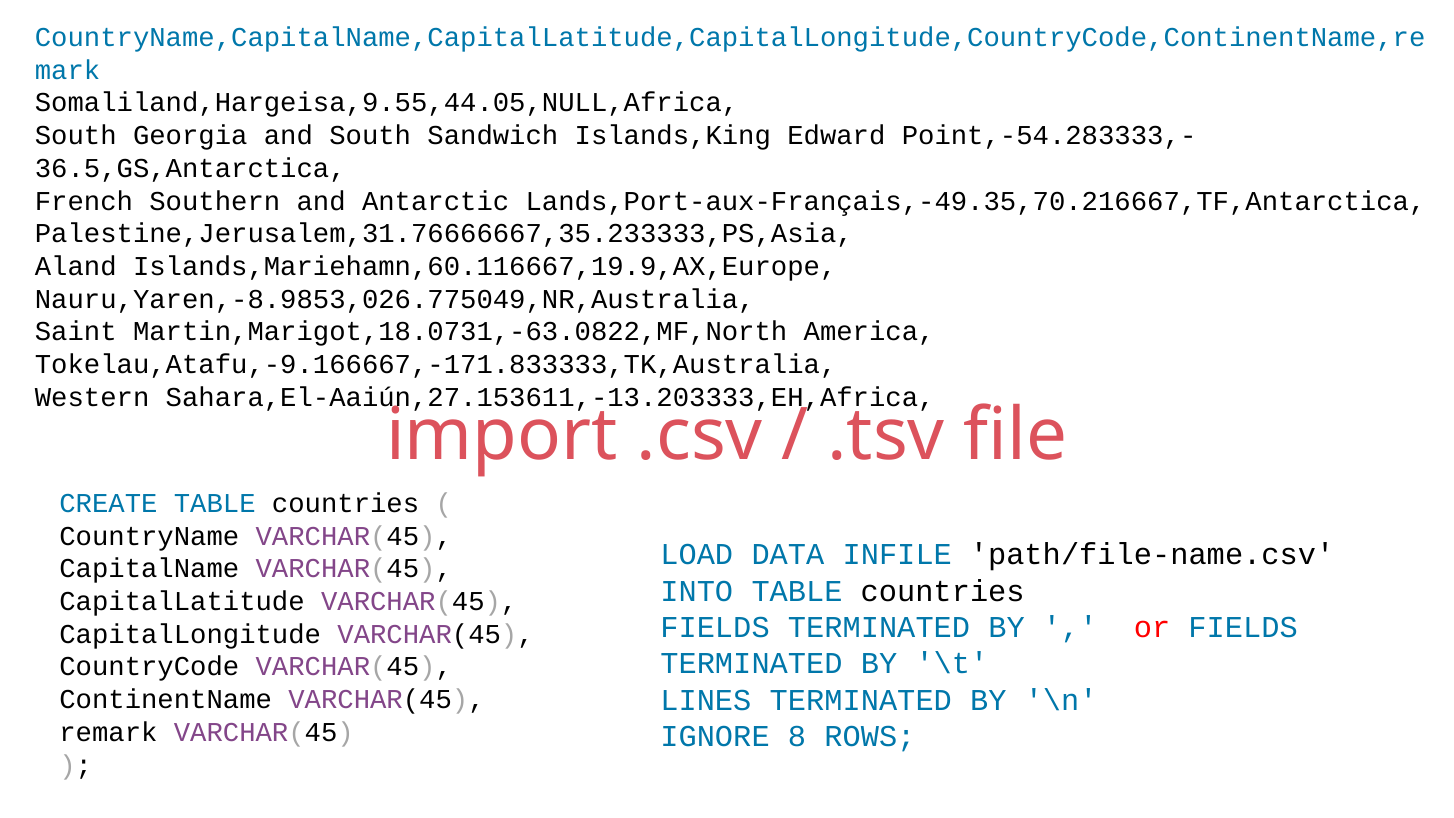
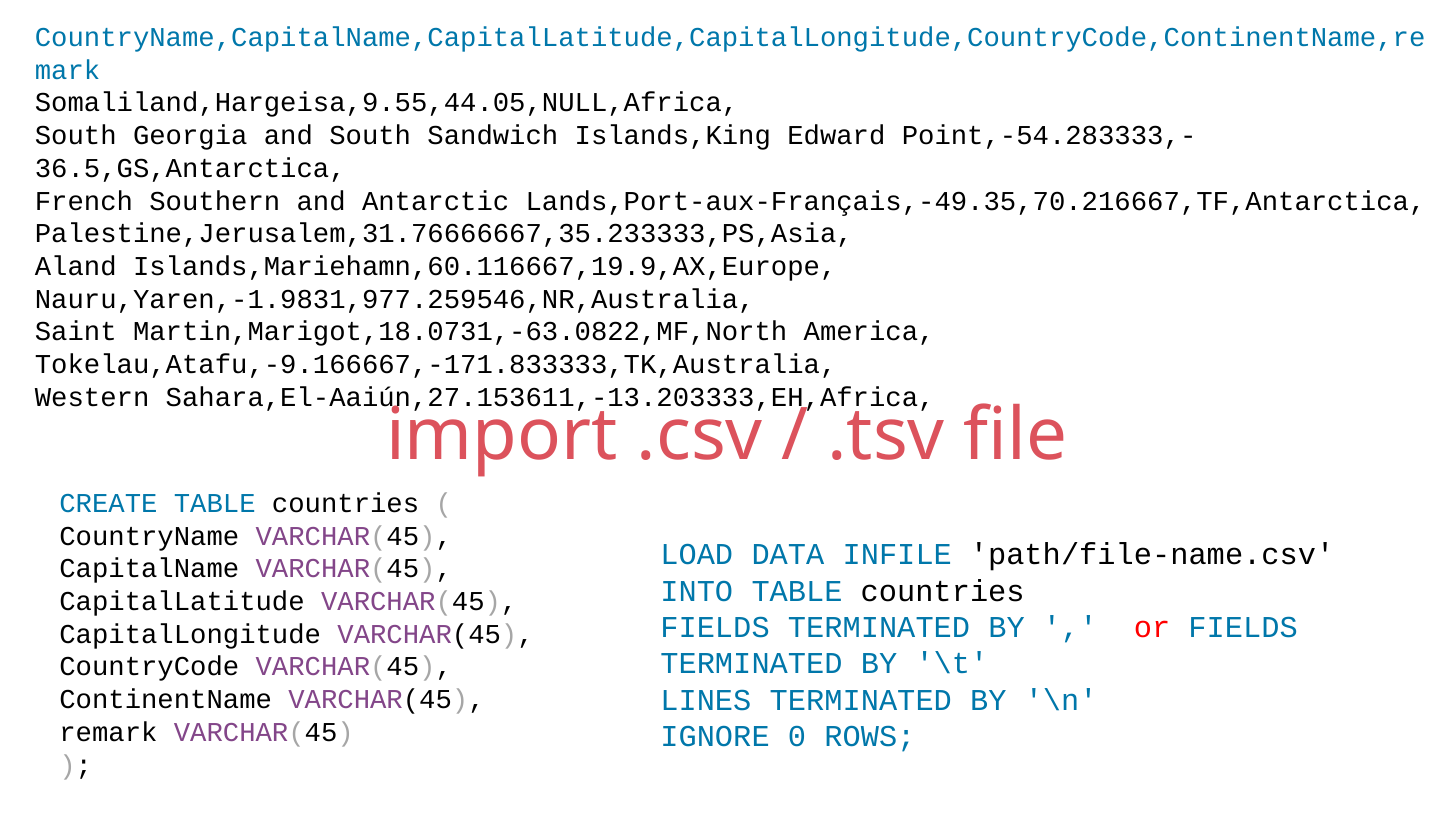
Nauru,Yaren,-8.9853,026.775049,NR,Australia: Nauru,Yaren,-8.9853,026.775049,NR,Australia -> Nauru,Yaren,-1.9831,977.259546,NR,Australia
8: 8 -> 0
